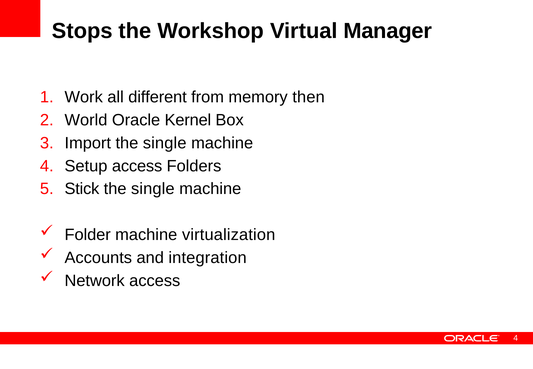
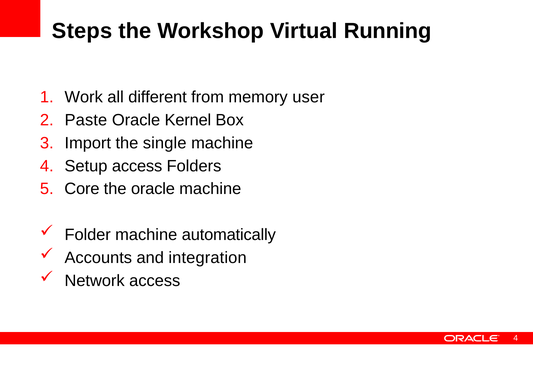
Stops: Stops -> Steps
Manager: Manager -> Running
then: then -> user
World: World -> Paste
Stick: Stick -> Core
single at (153, 189): single -> oracle
virtualization: virtualization -> automatically
